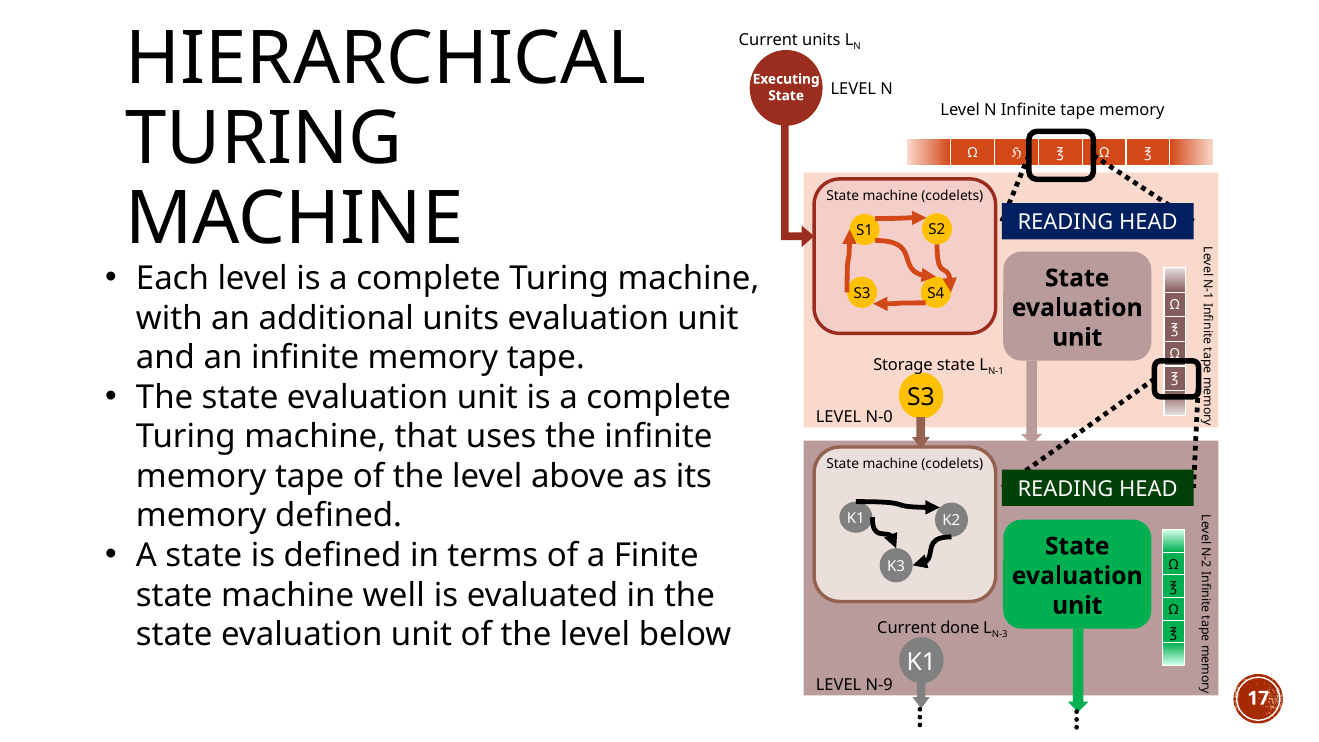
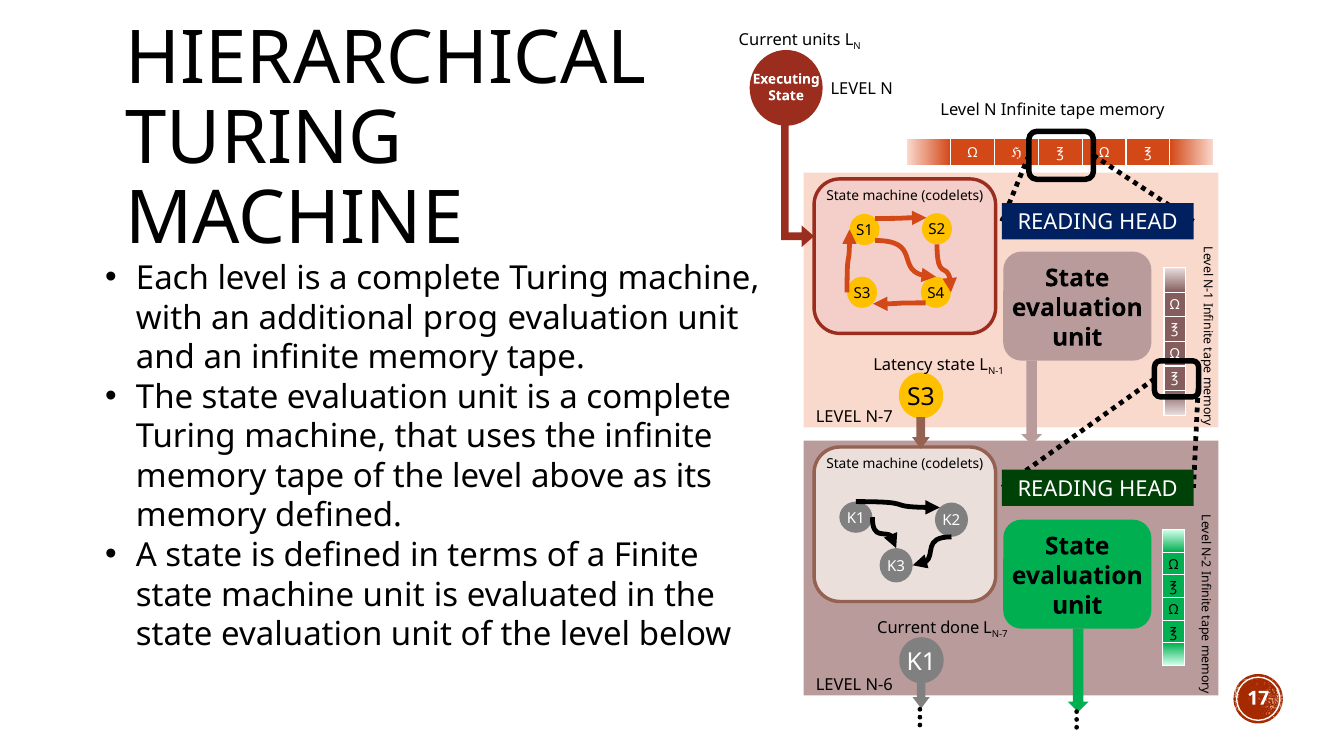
additional units: units -> prog
Storage: Storage -> Latency
LEVEL N-0: N-0 -> N-7
machine well: well -> unit
N-3 at (1000, 634): N-3 -> N-7
N-9: N-9 -> N-6
